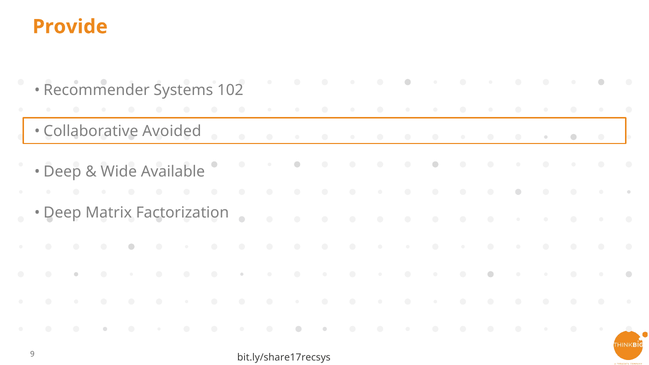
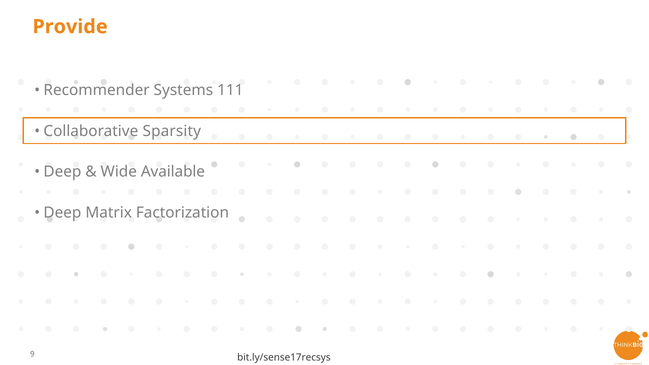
102: 102 -> 111
Avoided: Avoided -> Sparsity
bit.ly/share17recsys: bit.ly/share17recsys -> bit.ly/sense17recsys
